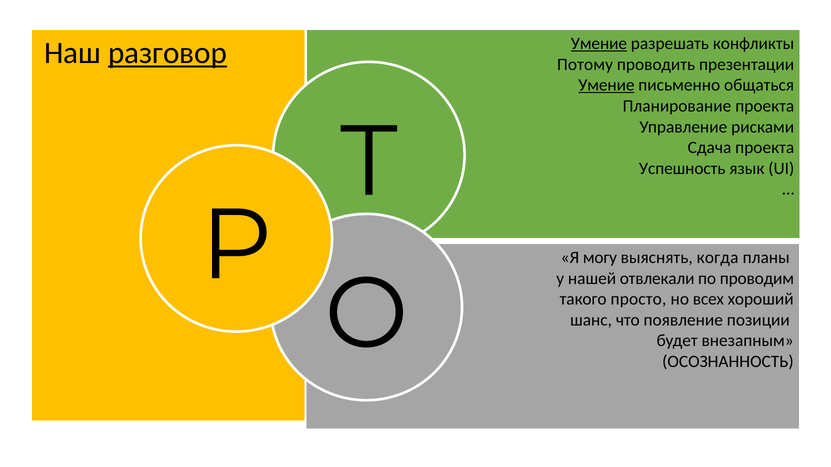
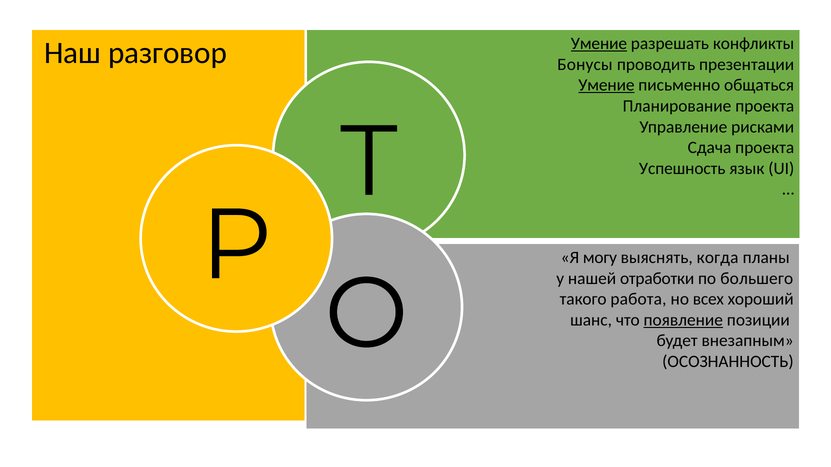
разговор underline: present -> none
Потому: Потому -> Бонусы
отвлекали: отвлекали -> отработки
проводим: проводим -> большего
просто: просто -> работа
появление underline: none -> present
